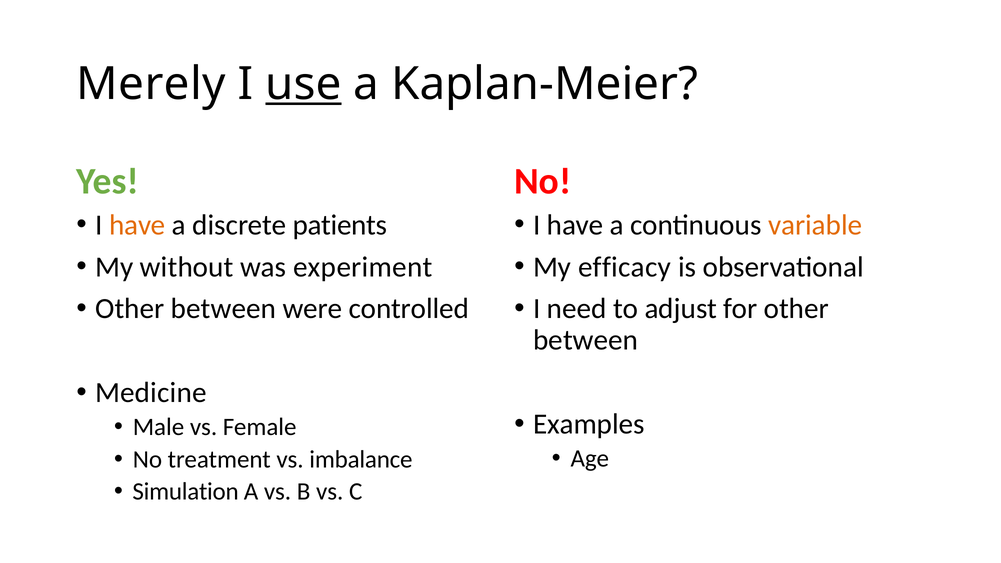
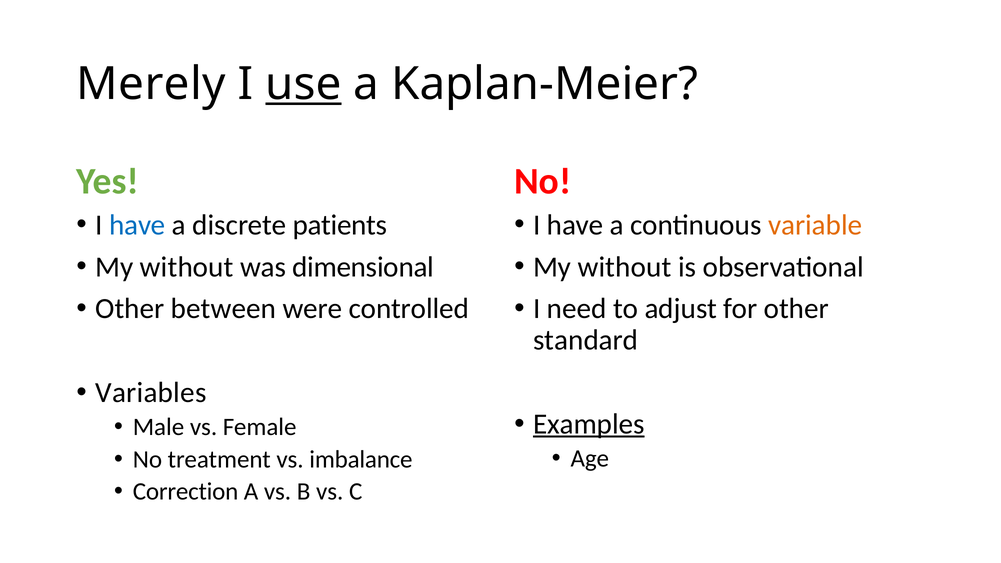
have at (137, 225) colour: orange -> blue
experiment: experiment -> dimensional
efficacy at (624, 267): efficacy -> without
between at (586, 340): between -> standard
Medicine: Medicine -> Variables
Examples underline: none -> present
Simulation: Simulation -> Correction
